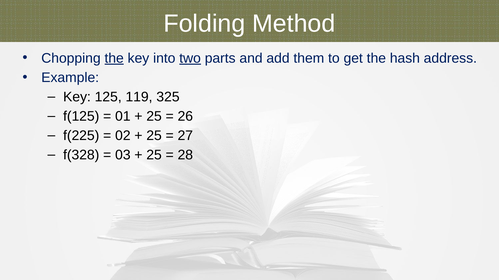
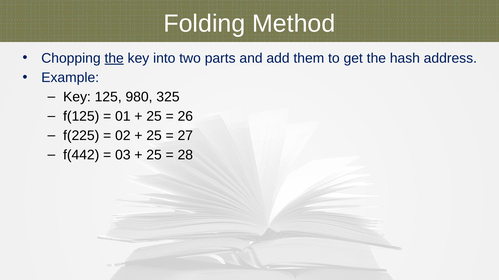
two underline: present -> none
119: 119 -> 980
f(328: f(328 -> f(442
